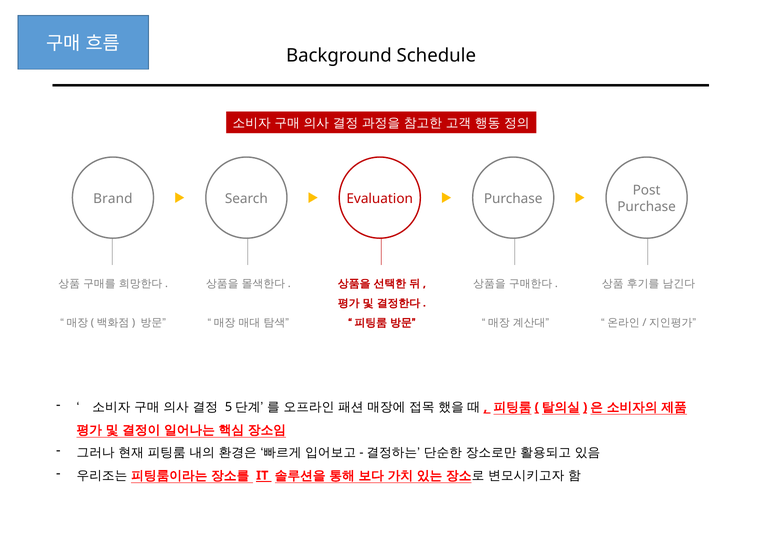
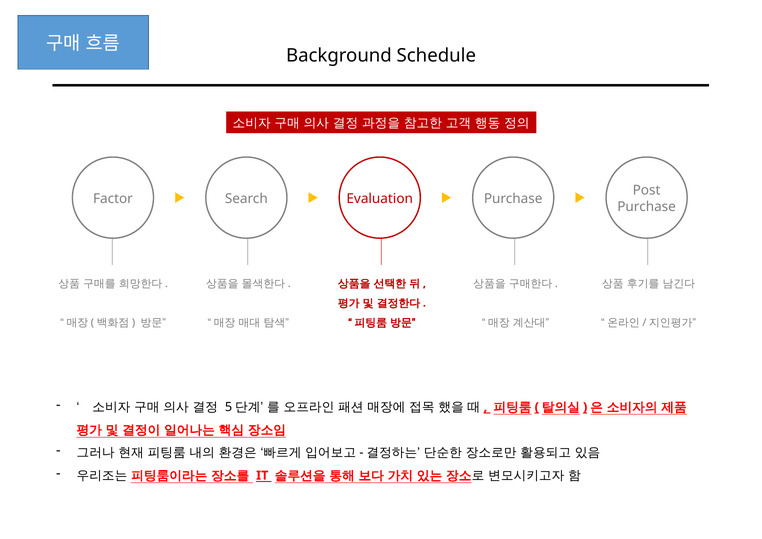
Brand: Brand -> Factor
